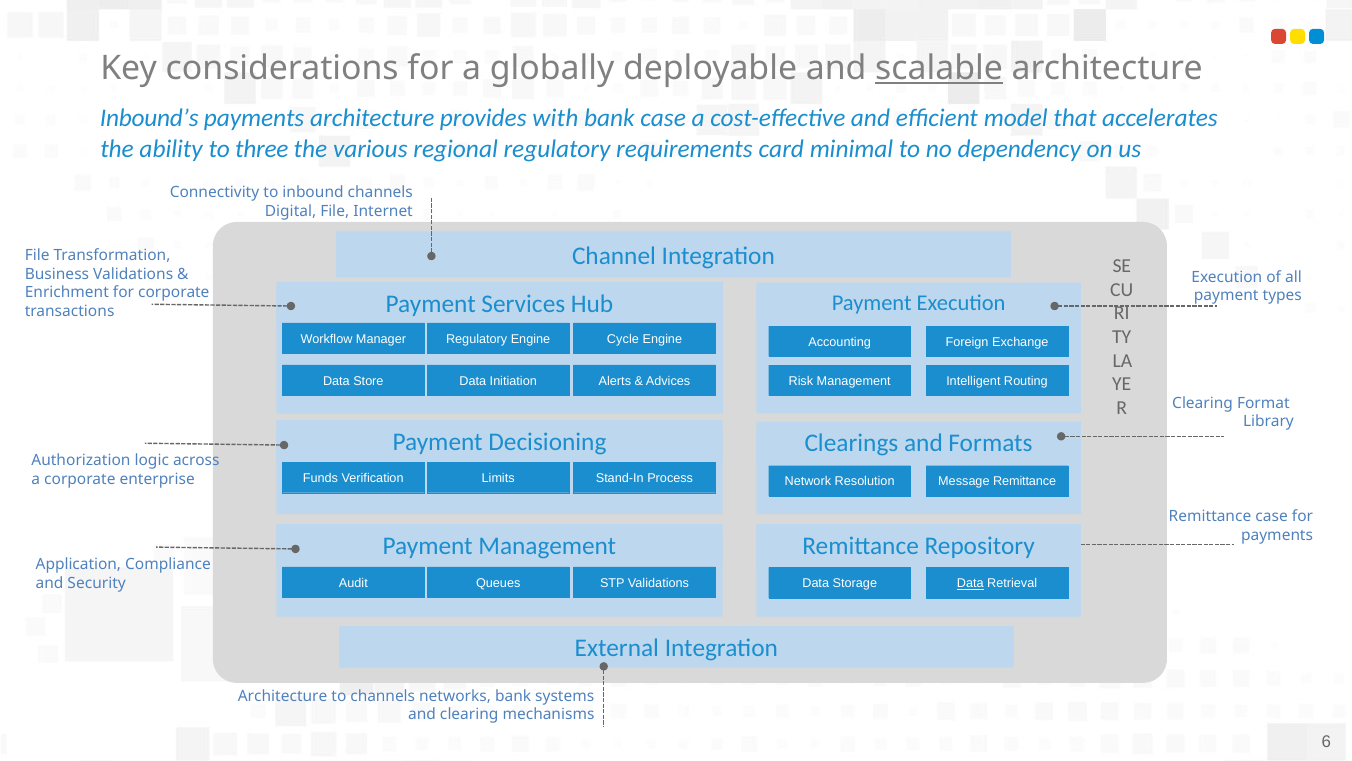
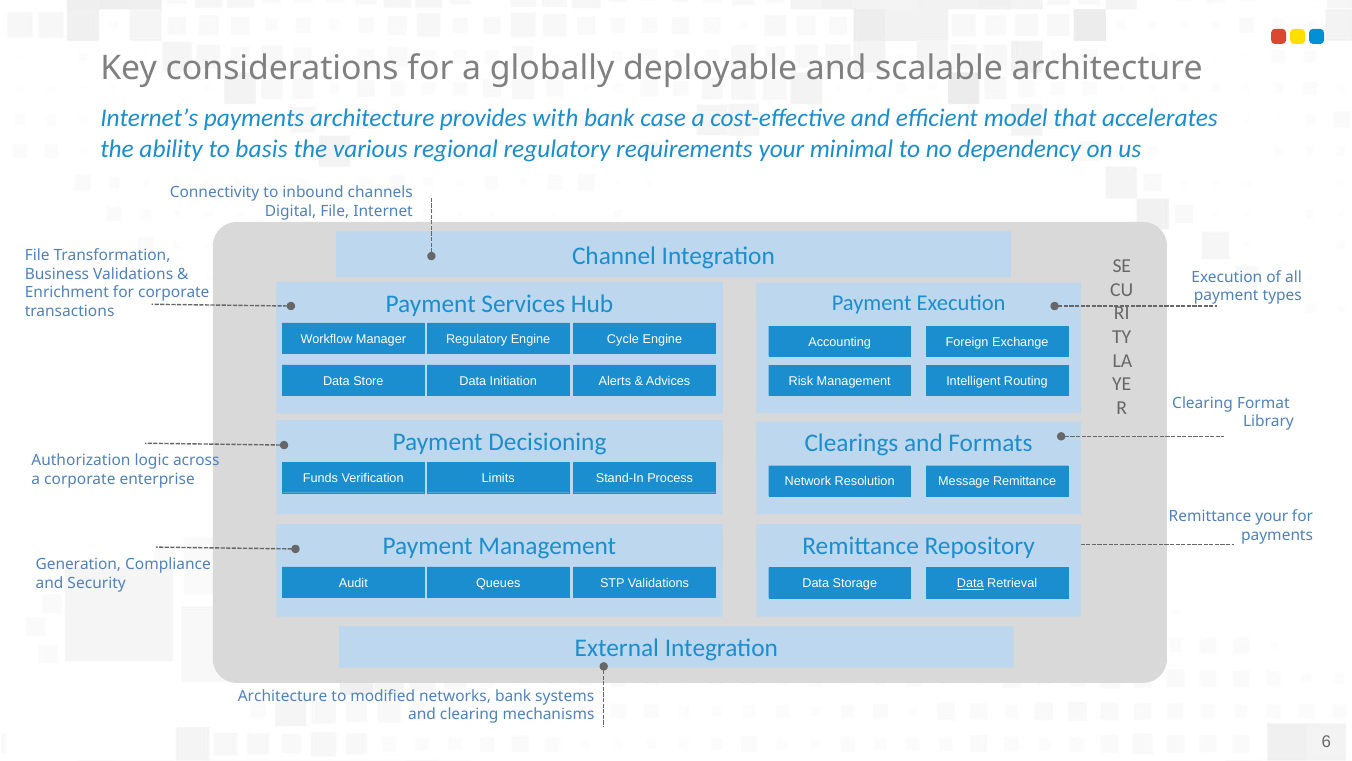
scalable underline: present -> none
Inbound’s: Inbound’s -> Internet’s
three: three -> basis
requirements card: card -> your
Remittance case: case -> your
Application: Application -> Generation
to channels: channels -> modified
